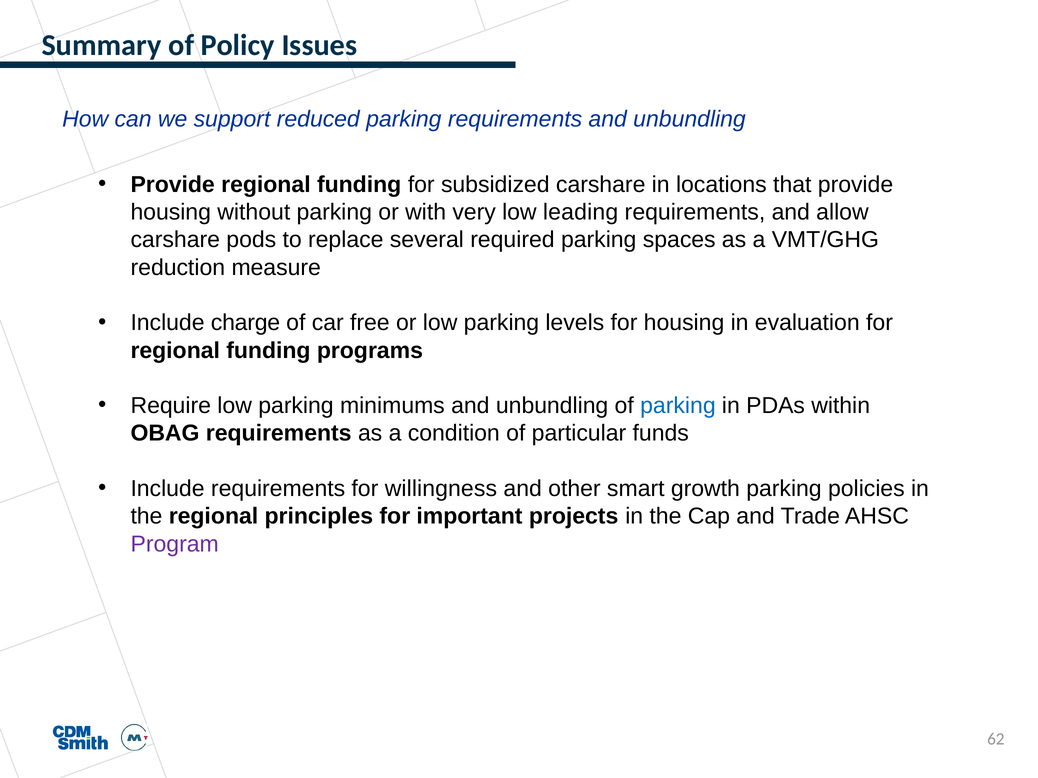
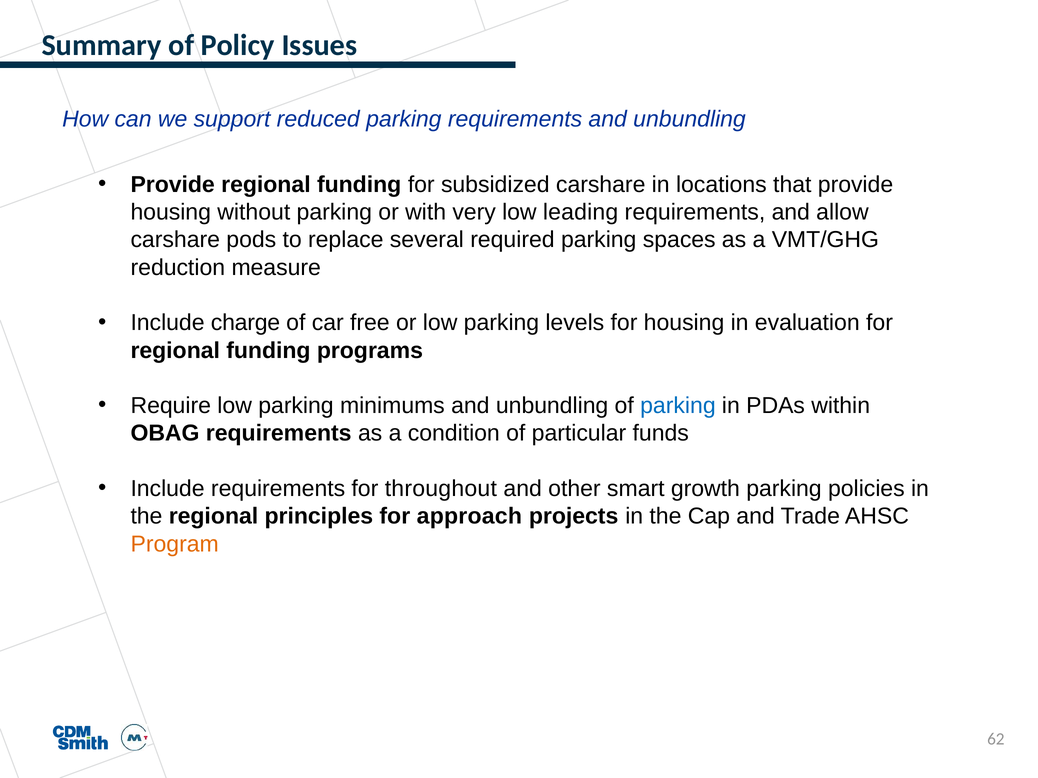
willingness: willingness -> throughout
important: important -> approach
Program colour: purple -> orange
